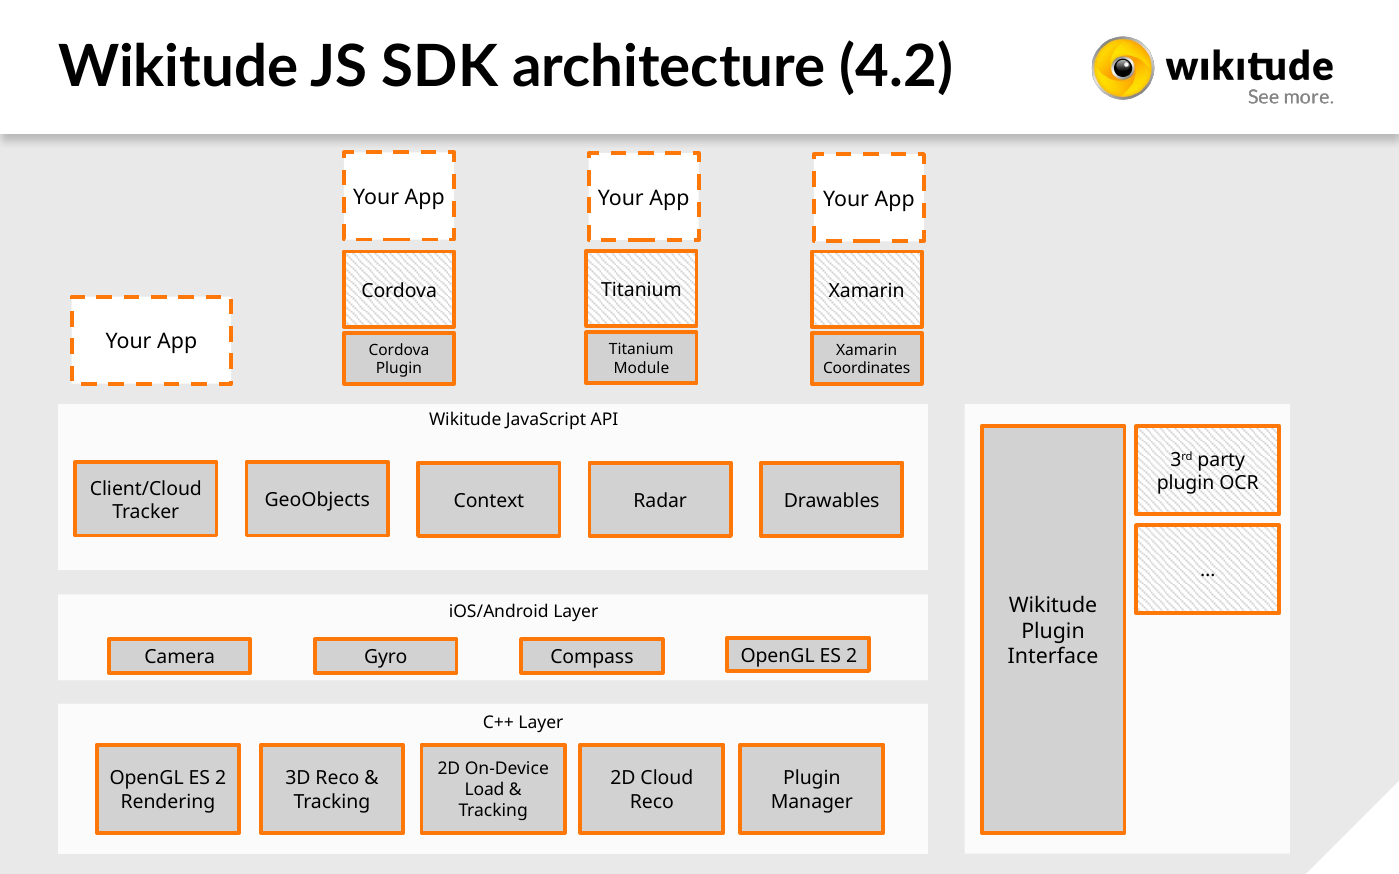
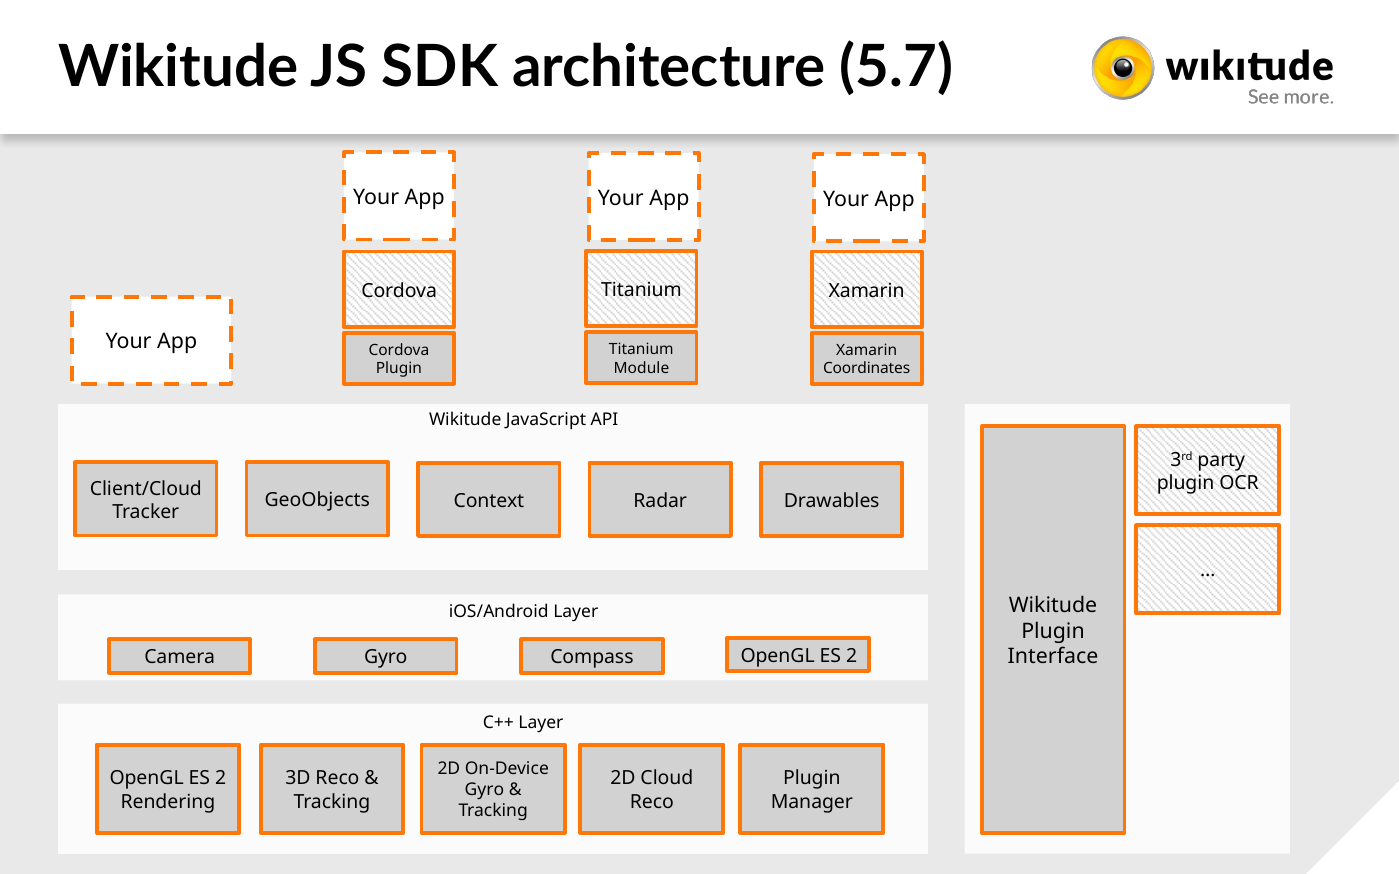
4.2: 4.2 -> 5.7
Load at (485, 790): Load -> Gyro
